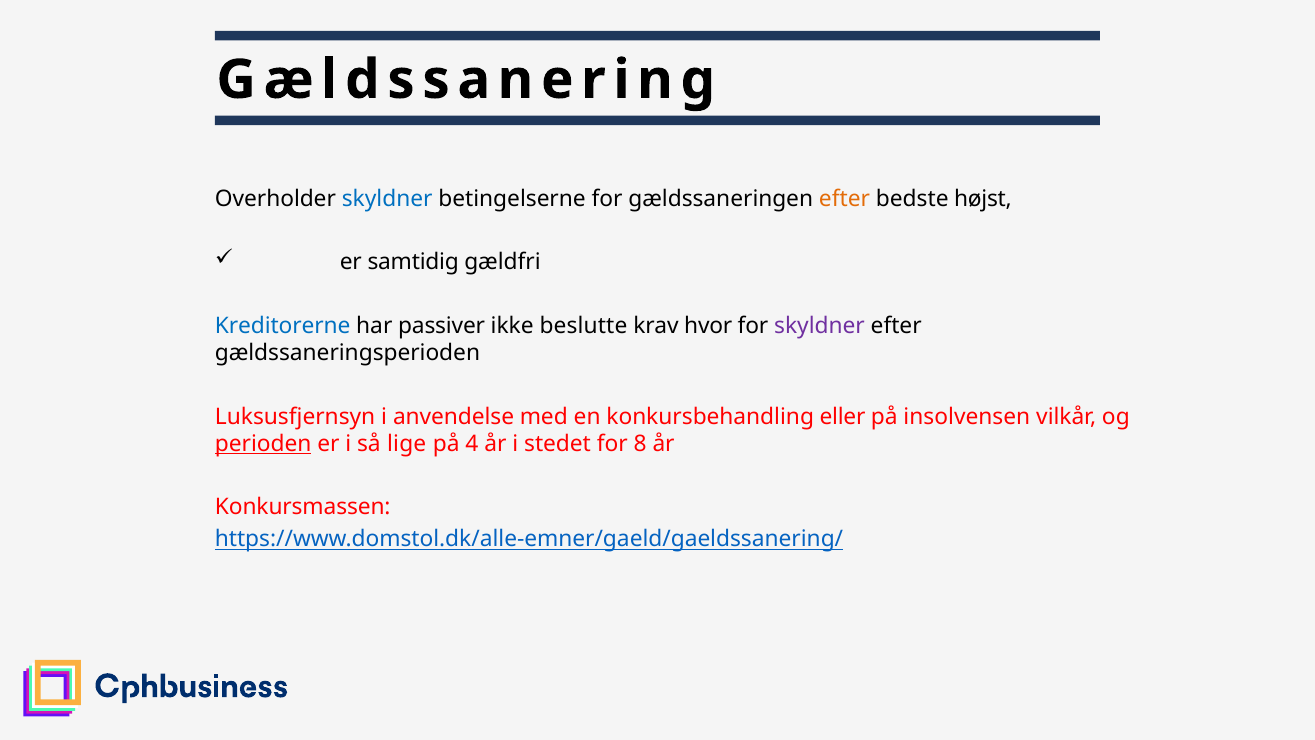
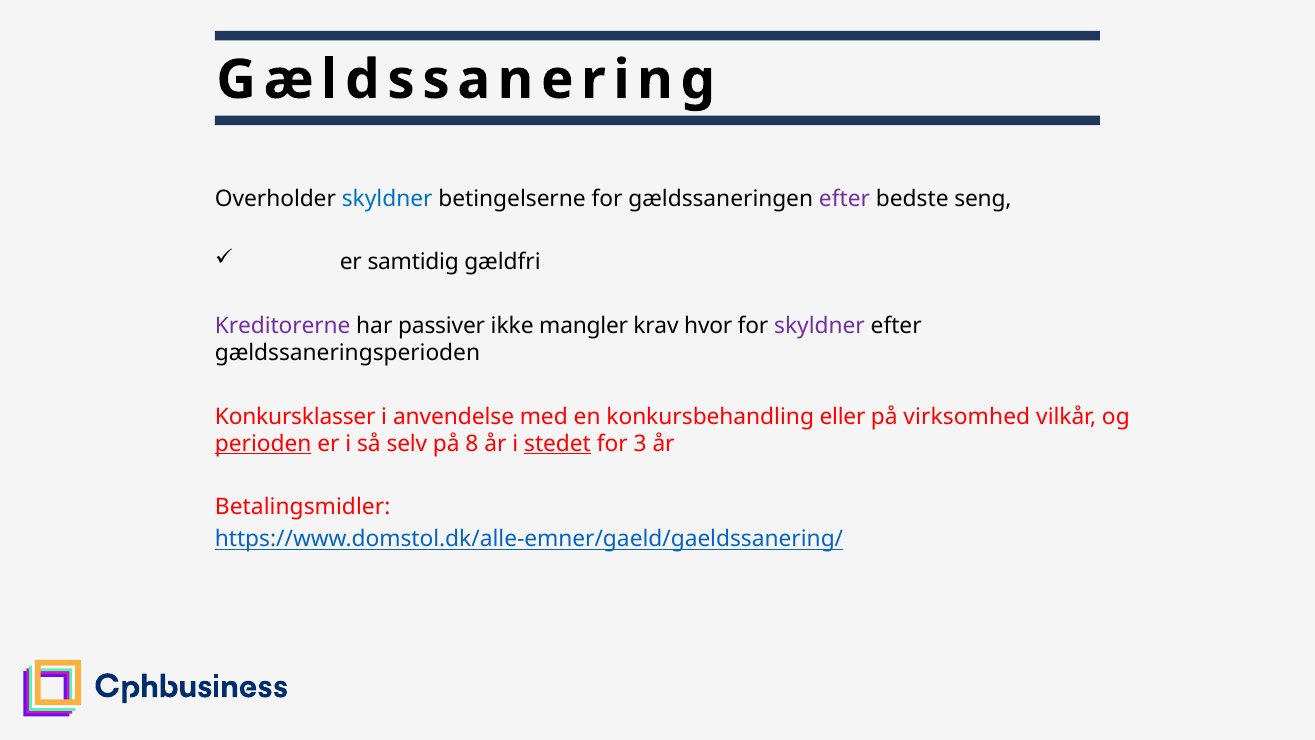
efter at (845, 199) colour: orange -> purple
højst: højst -> seng
Kreditorerne colour: blue -> purple
beslutte: beslutte -> mangler
Luksusfjernsyn: Luksusfjernsyn -> Konkursklasser
insolvensen: insolvensen -> virksomhed
lige: lige -> selv
4: 4 -> 8
stedet underline: none -> present
8: 8 -> 3
Konkursmassen: Konkursmassen -> Betalingsmidler
